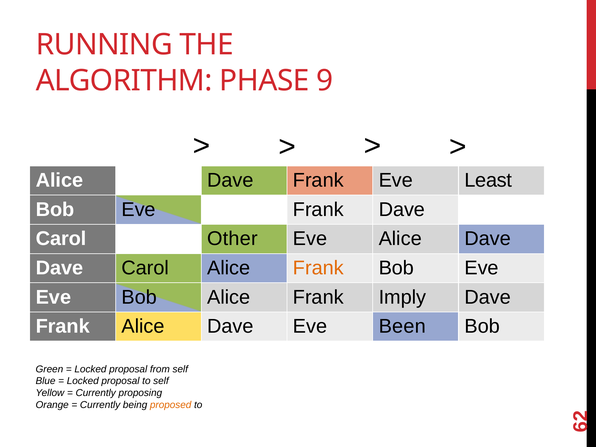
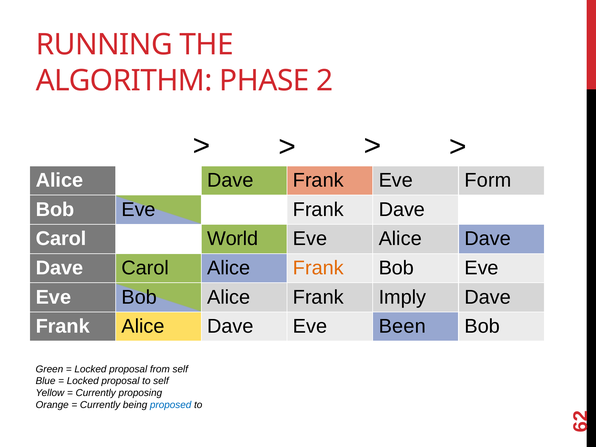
PHASE 9: 9 -> 2
Least: Least -> Form
Other: Other -> World
proposed colour: orange -> blue
